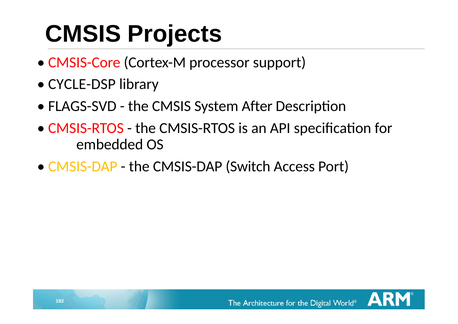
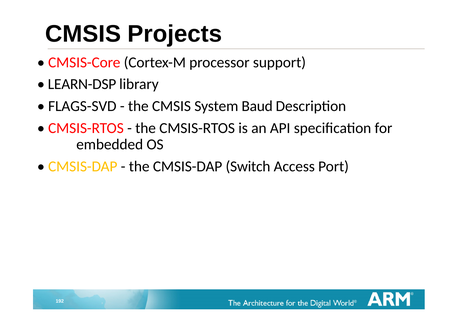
CYCLE-DSP: CYCLE-DSP -> LEARN-DSP
After: After -> Baud
